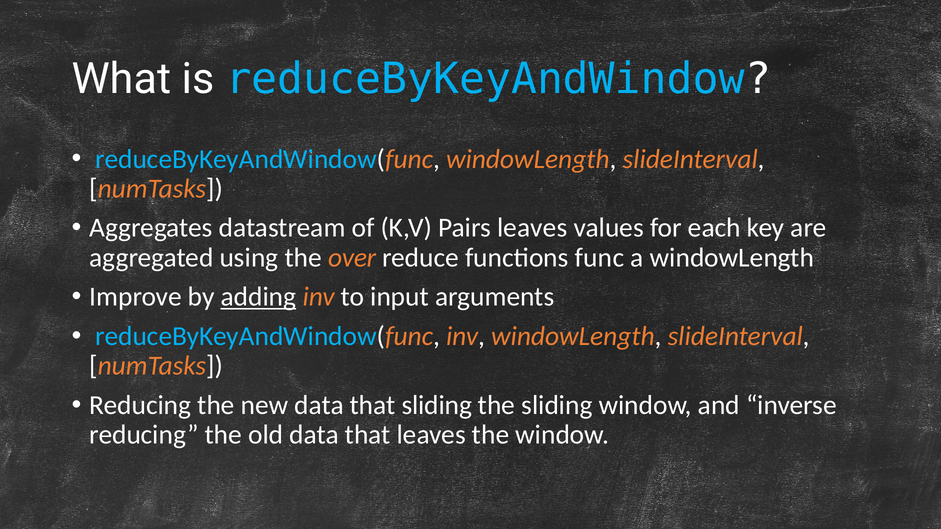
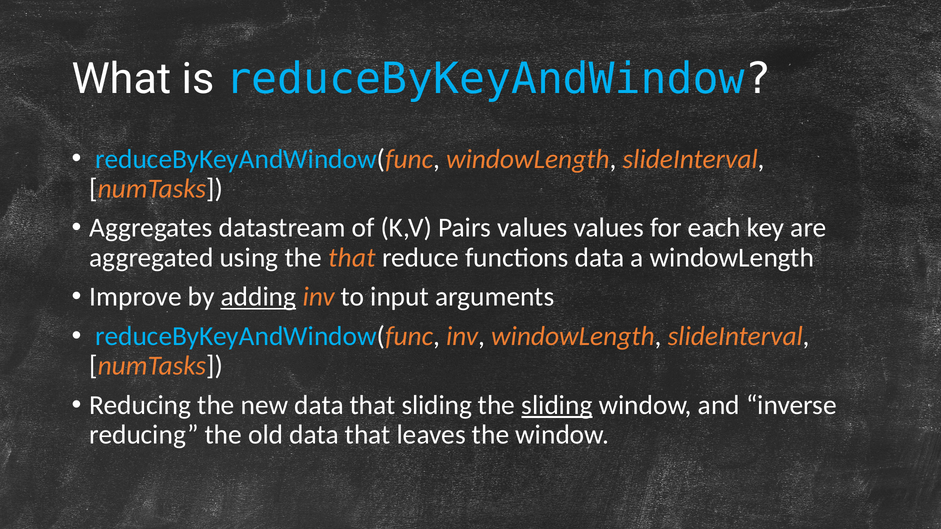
Pairs leaves: leaves -> values
the over: over -> that
functions func: func -> data
sliding at (557, 405) underline: none -> present
